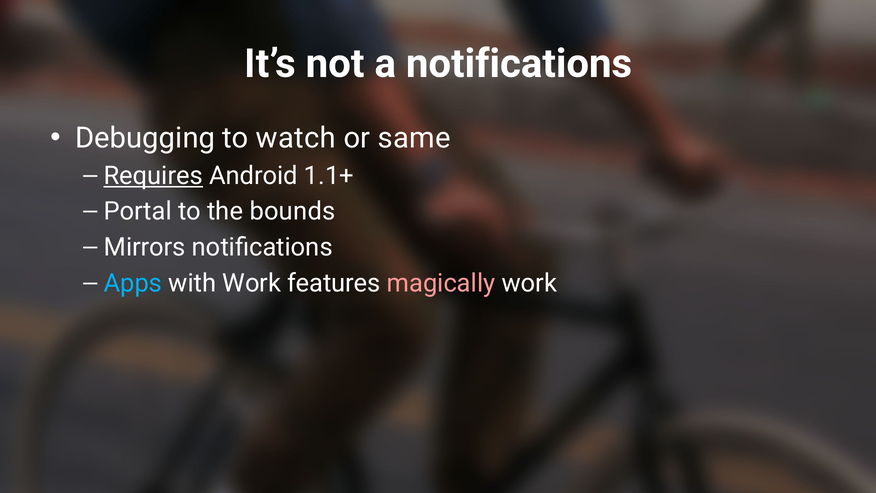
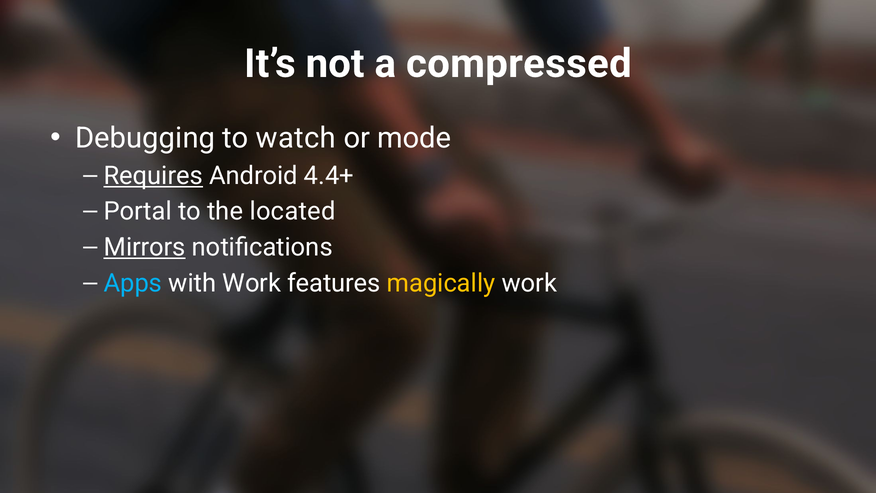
a notifications: notifications -> compressed
same: same -> mode
1.1+: 1.1+ -> 4.4+
bounds: bounds -> located
Mirrors underline: none -> present
magically colour: pink -> yellow
